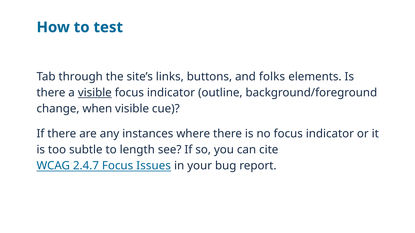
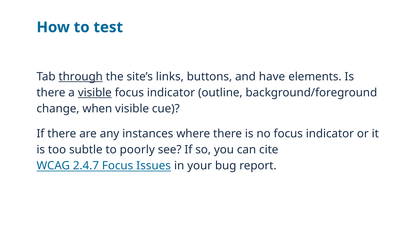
through underline: none -> present
folks: folks -> have
length: length -> poorly
